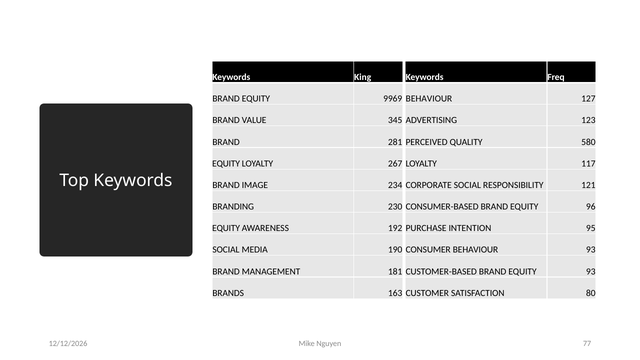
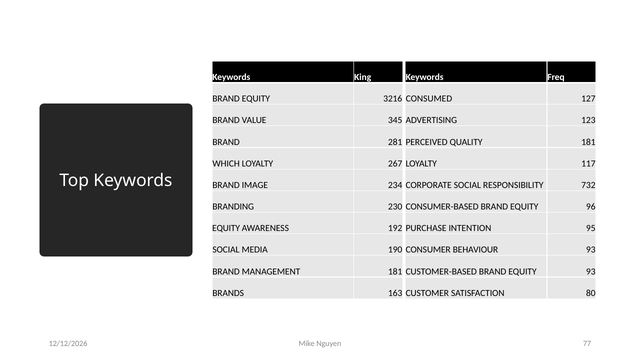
9969: 9969 -> 3216
BEHAVIOUR at (429, 99): BEHAVIOUR -> CONSUMED
QUALITY 580: 580 -> 181
EQUITY at (226, 164): EQUITY -> WHICH
121: 121 -> 732
